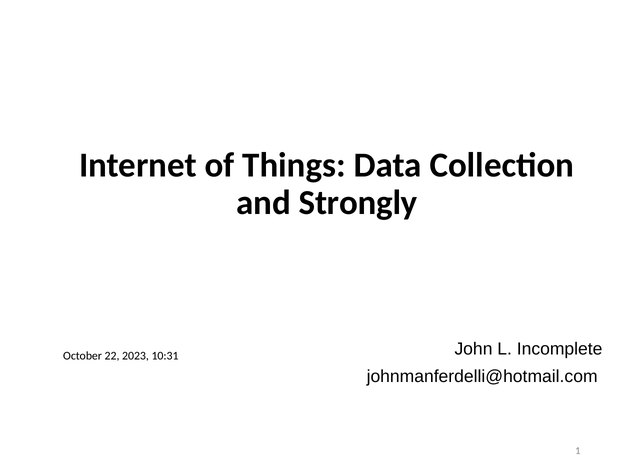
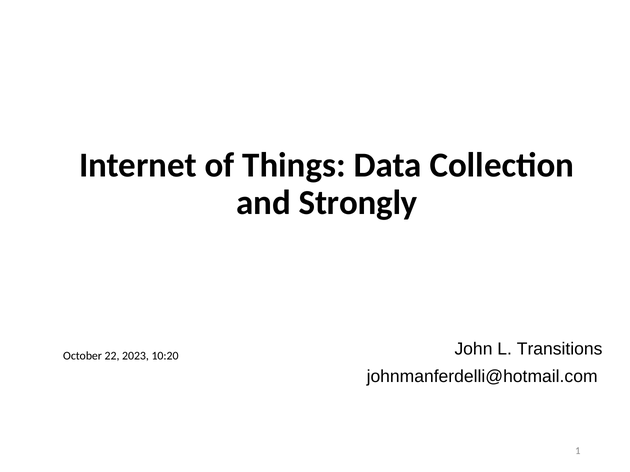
Incomplete: Incomplete -> Transitions
10:31: 10:31 -> 10:20
